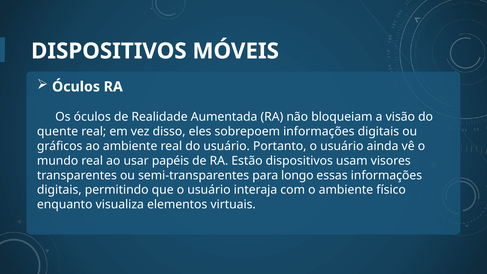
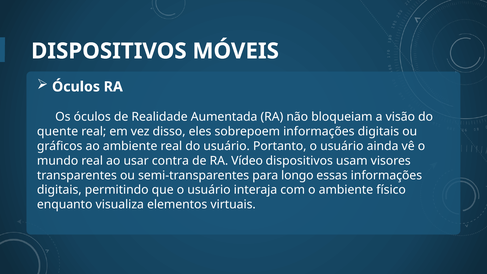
papéis: papéis -> contra
Estão: Estão -> Vídeo
